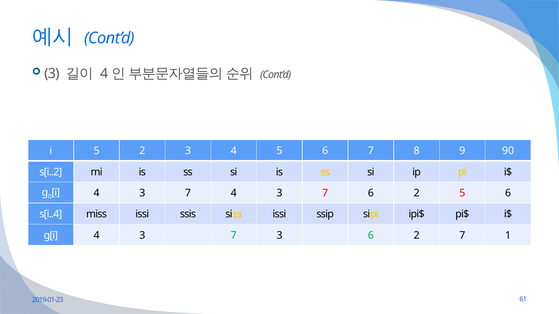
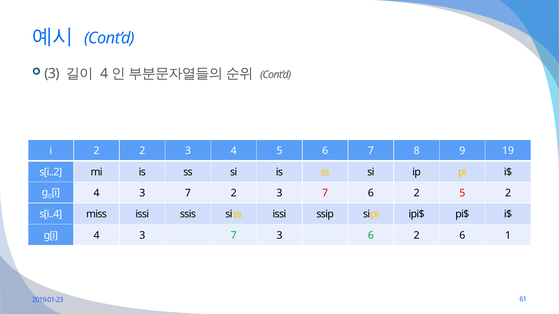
i 5: 5 -> 2
90: 90 -> 19
7 4: 4 -> 2
2 5 6: 6 -> 2
2 7: 7 -> 6
